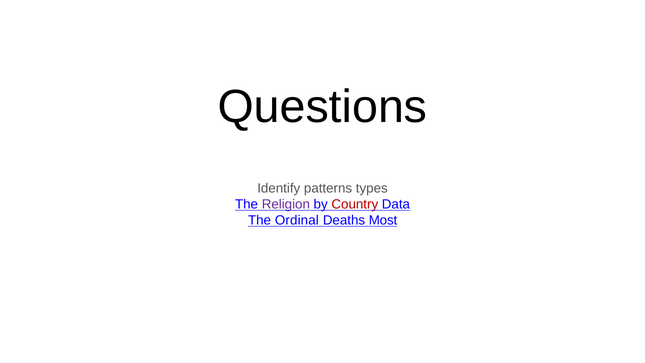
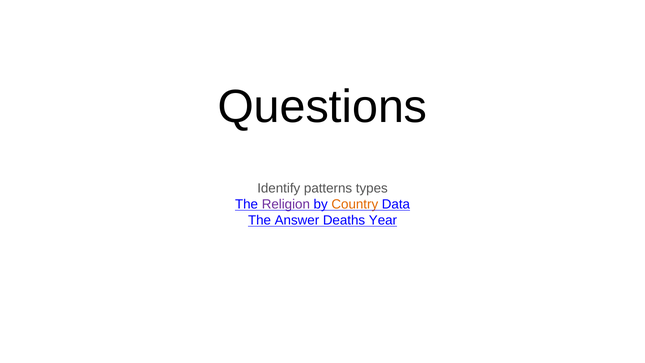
Country colour: red -> orange
Ordinal: Ordinal -> Answer
Most: Most -> Year
